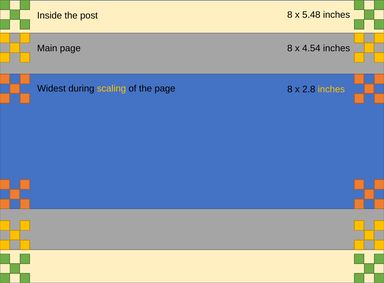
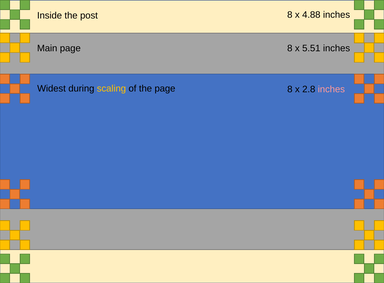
5.48: 5.48 -> 4.88
4.54: 4.54 -> 5.51
inches at (331, 89) colour: yellow -> pink
